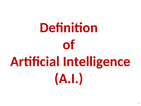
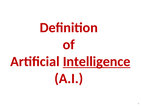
Intelligence underline: none -> present
